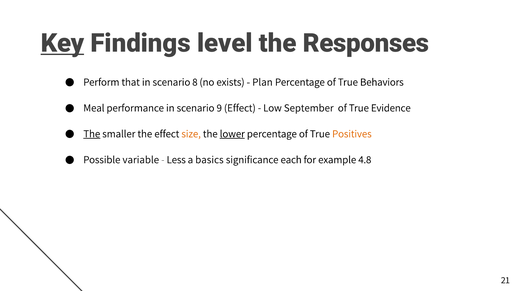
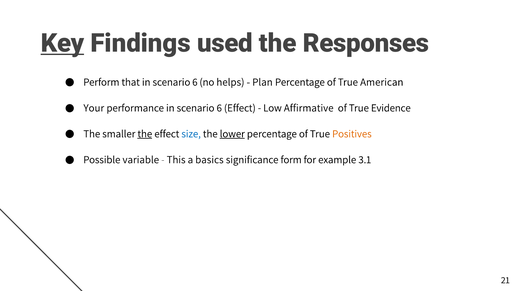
level: level -> used
8 at (195, 82): 8 -> 6
exists: exists -> helps
Behaviors: Behaviors -> American
Meal: Meal -> Your
performance in scenario 9: 9 -> 6
September: September -> Affirmative
The at (92, 134) underline: present -> none
the at (145, 134) underline: none -> present
size colour: orange -> blue
Less: Less -> This
each: each -> form
4.8: 4.8 -> 3.1
